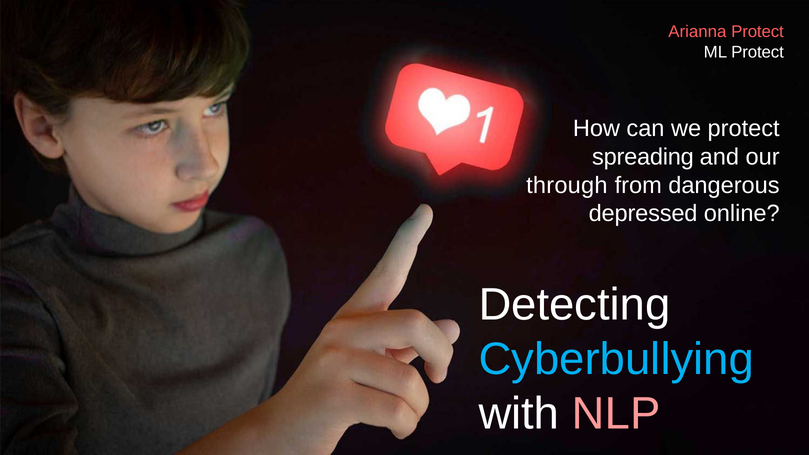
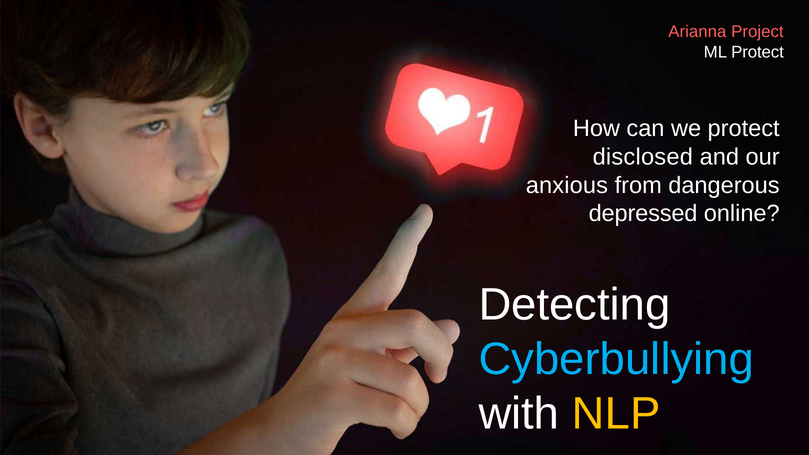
Arianna Protect: Protect -> Project
spreading: spreading -> disclosed
through: through -> anxious
NLP colour: pink -> yellow
